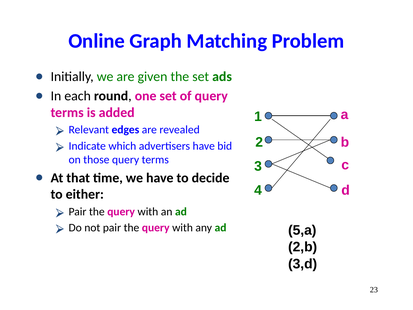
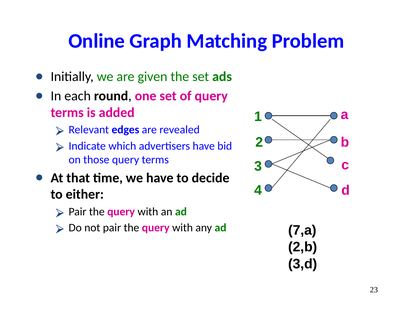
5,a: 5,a -> 7,a
